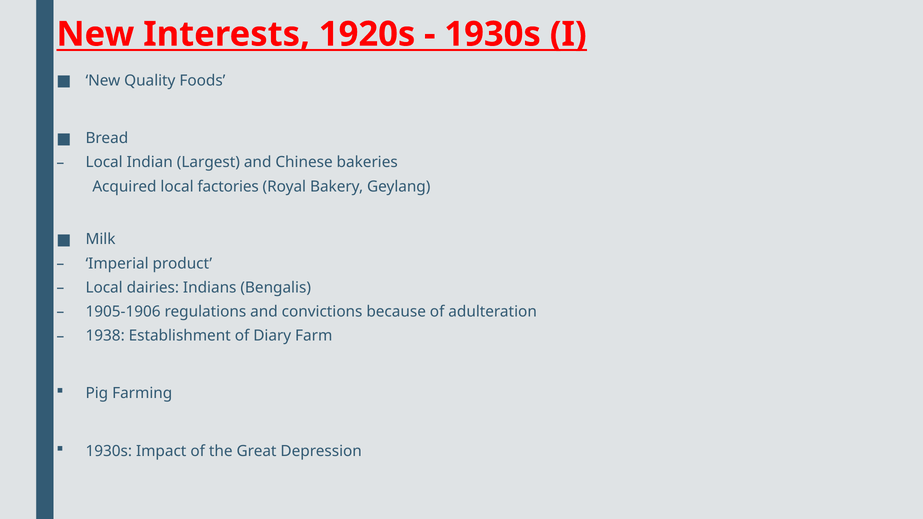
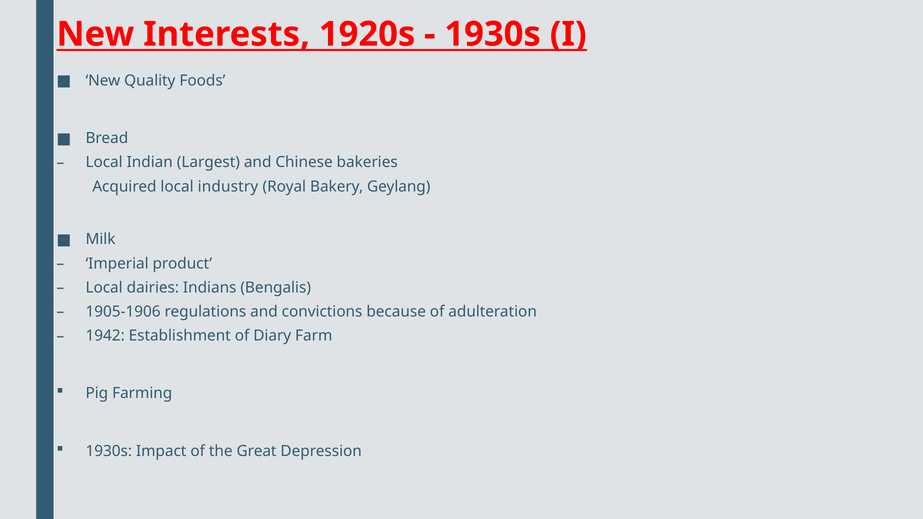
factories: factories -> industry
1938: 1938 -> 1942
